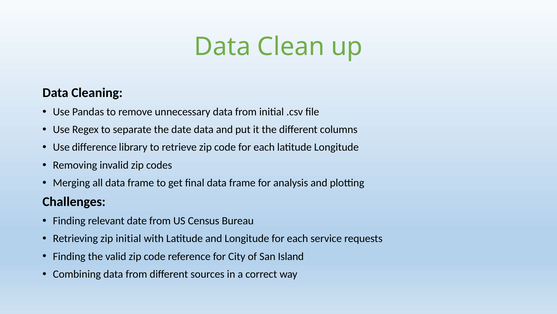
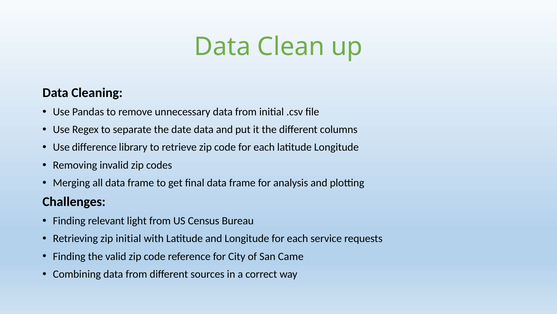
relevant date: date -> light
Island: Island -> Came
